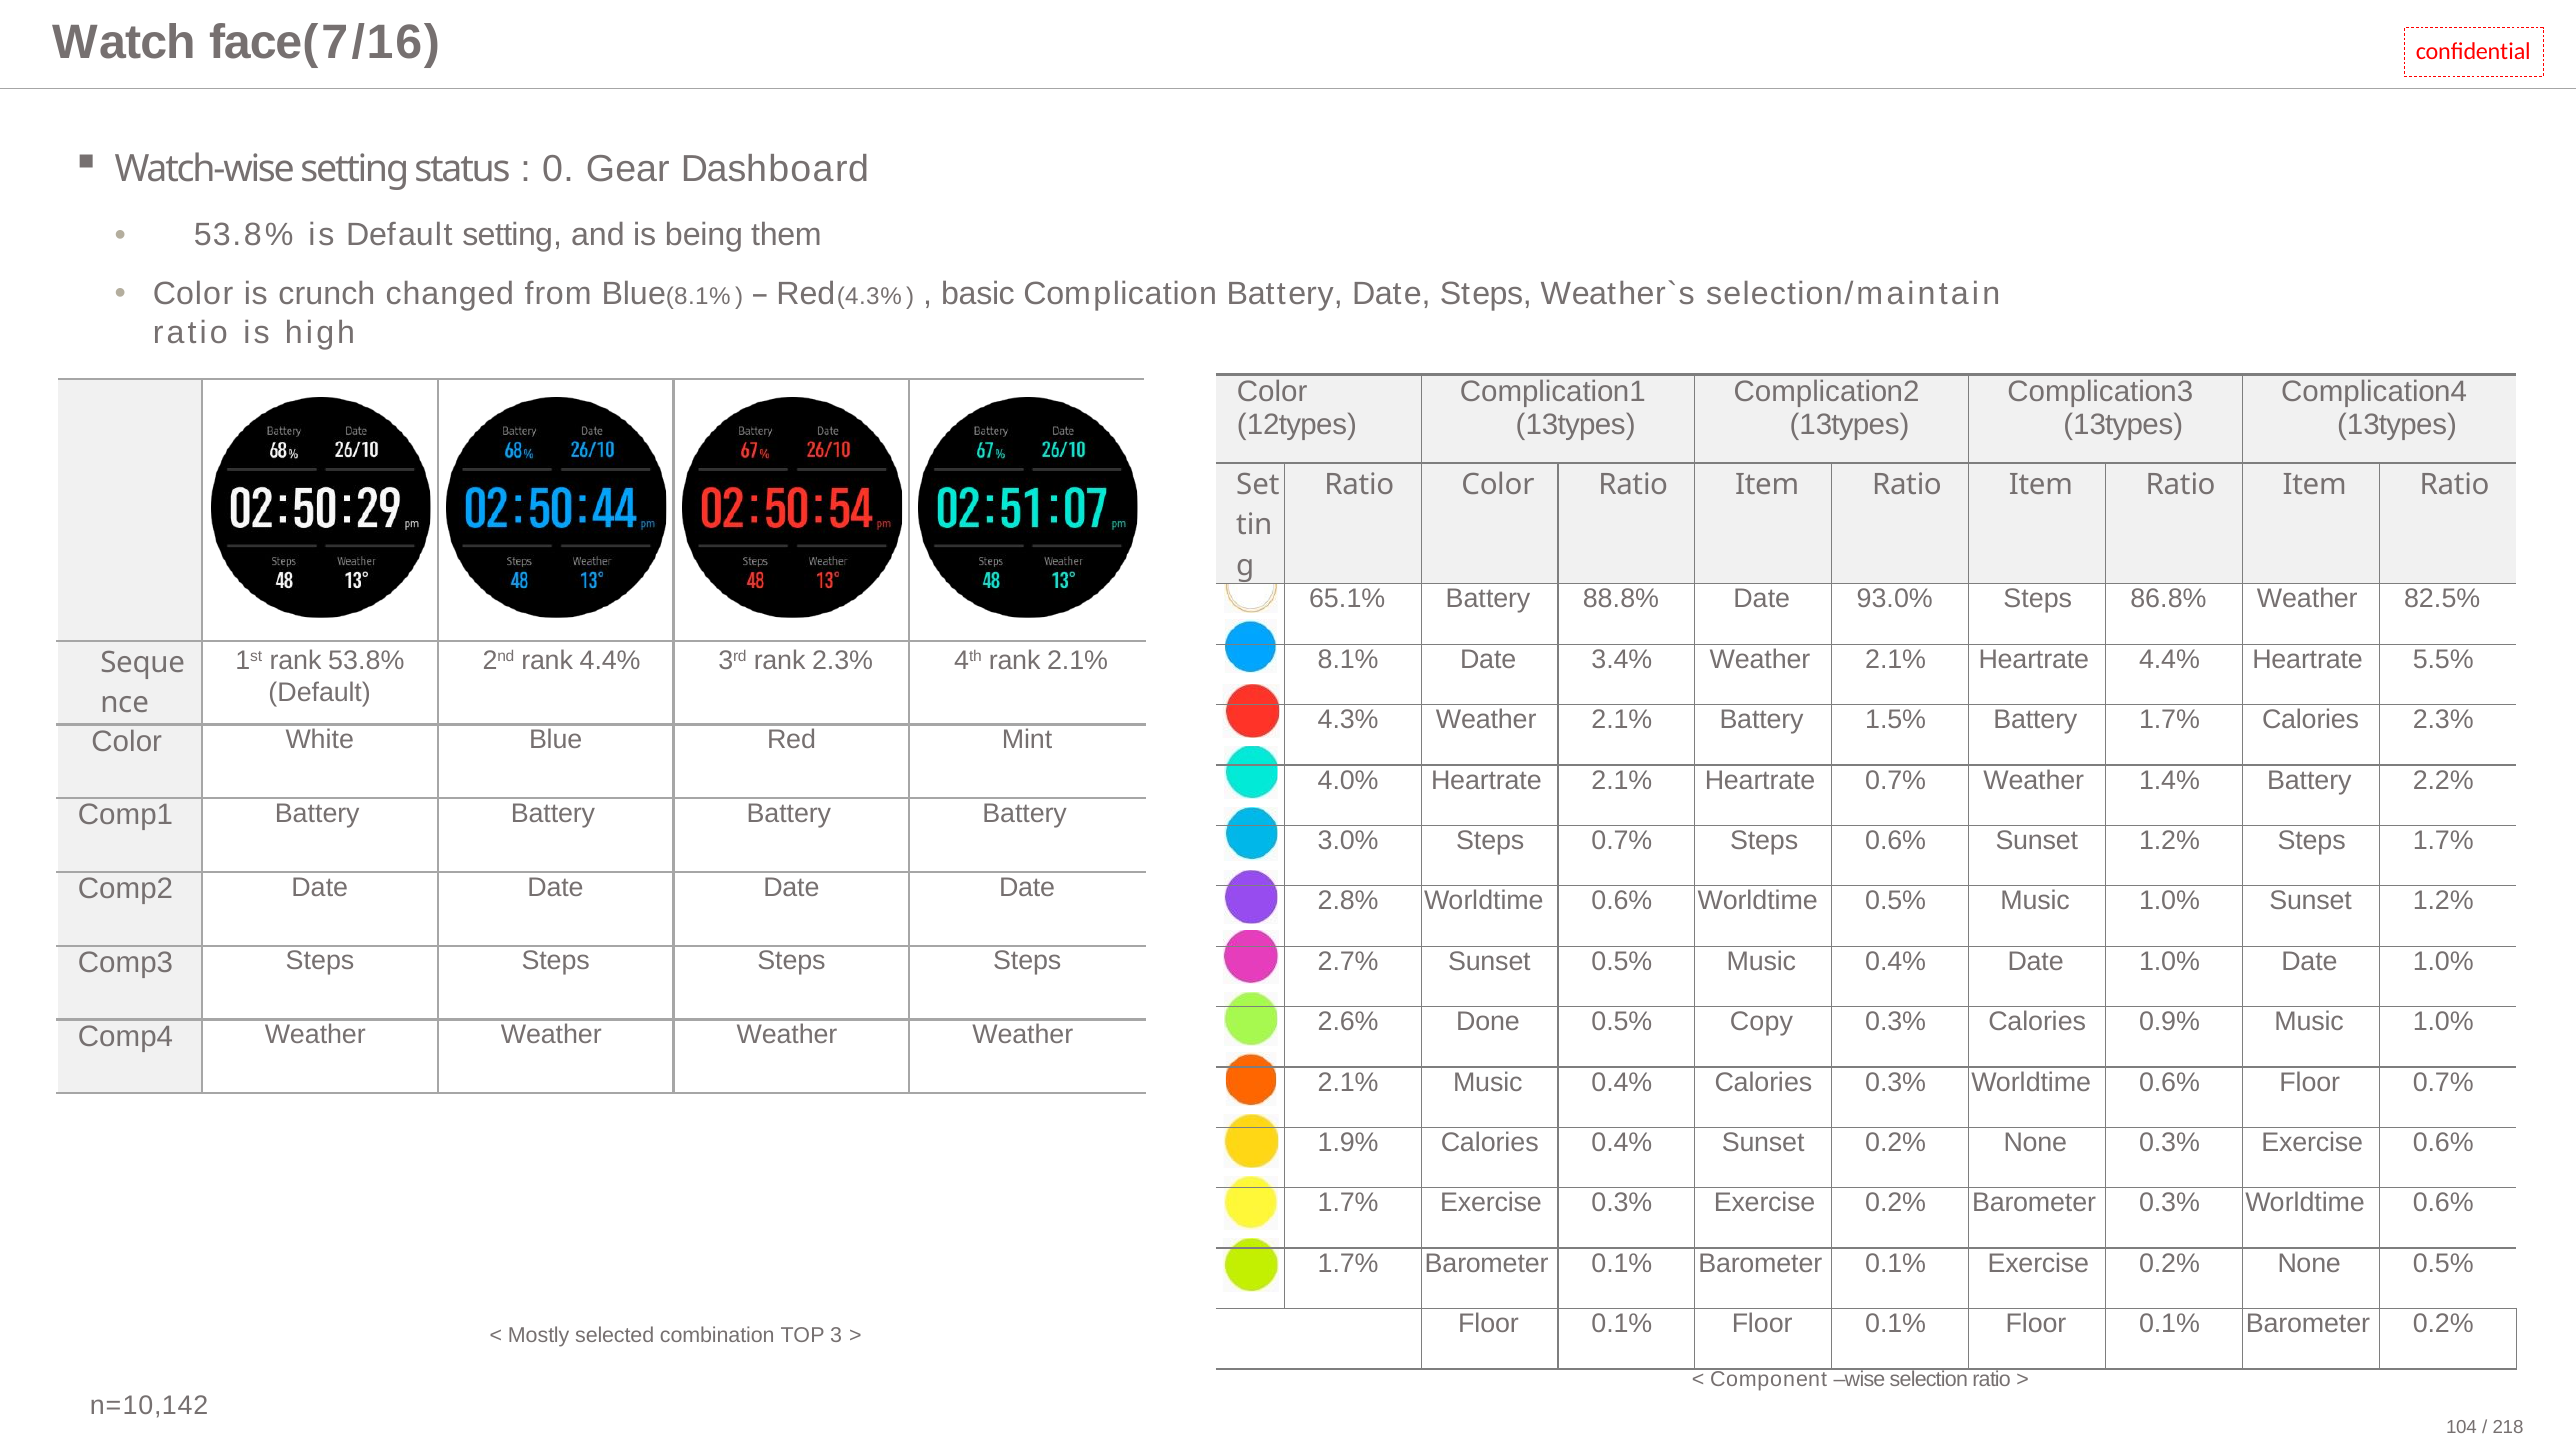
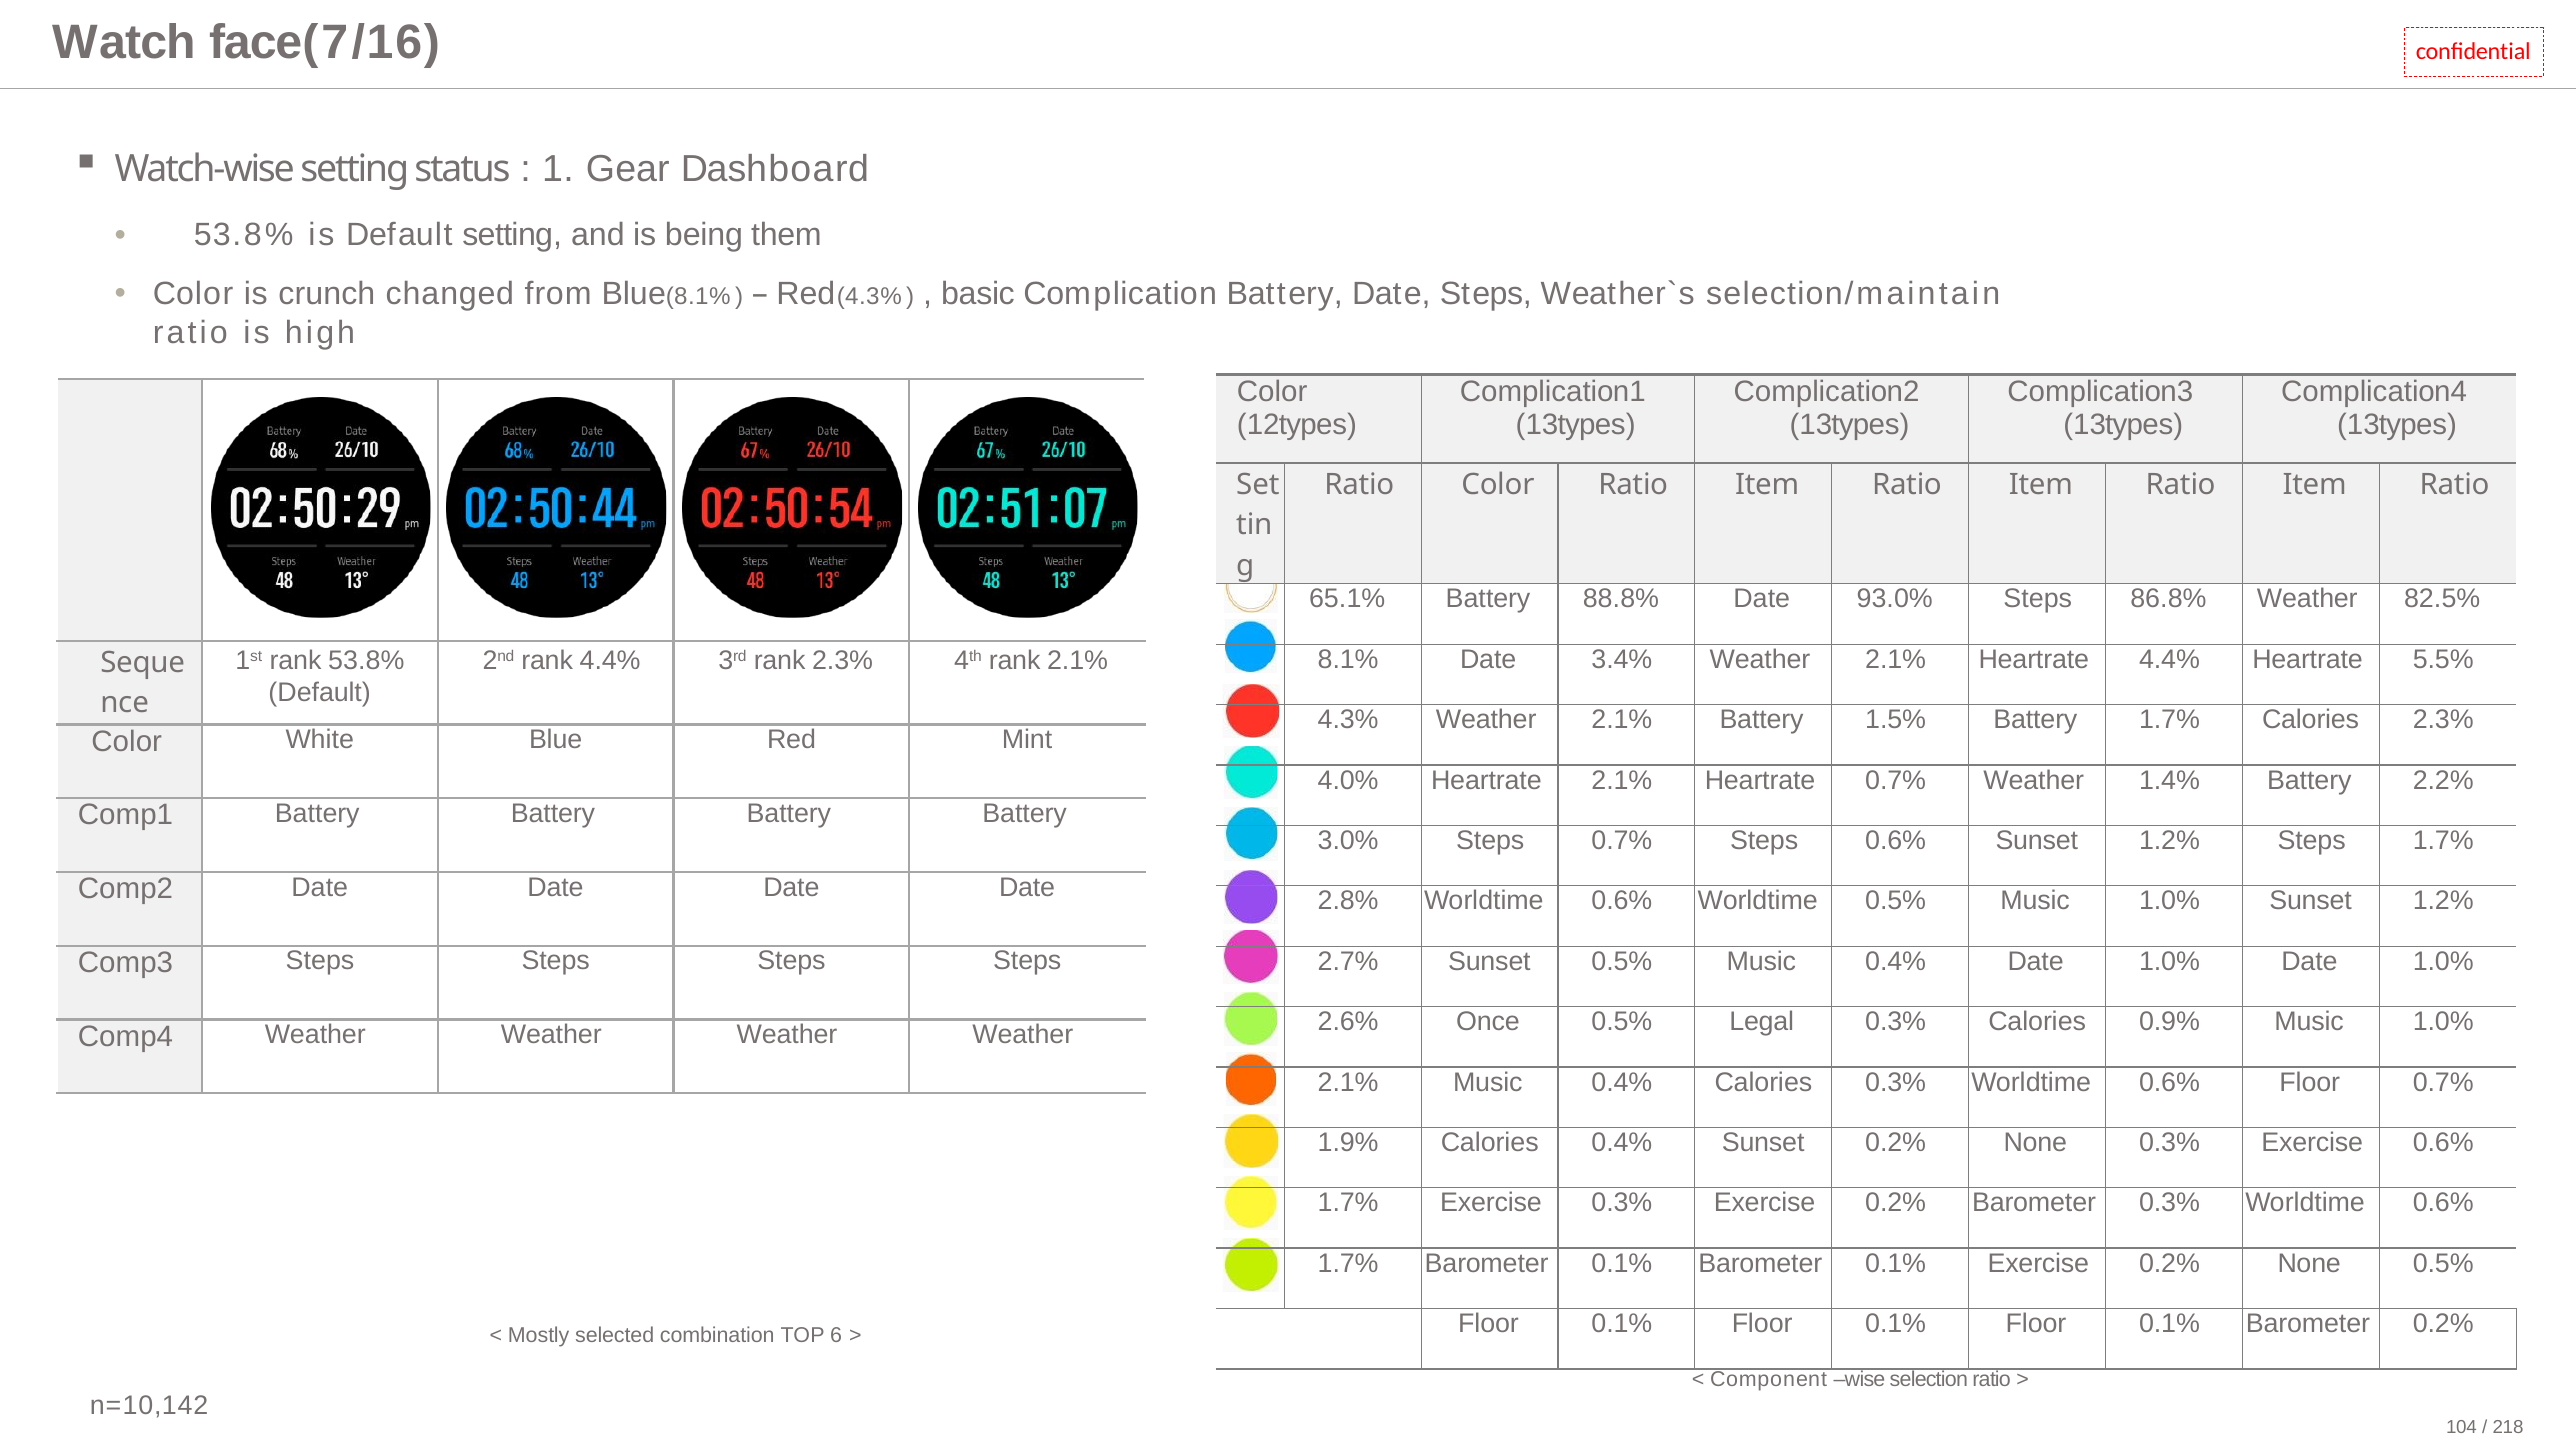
0: 0 -> 1
Done: Done -> Once
Copy: Copy -> Legal
3: 3 -> 6
